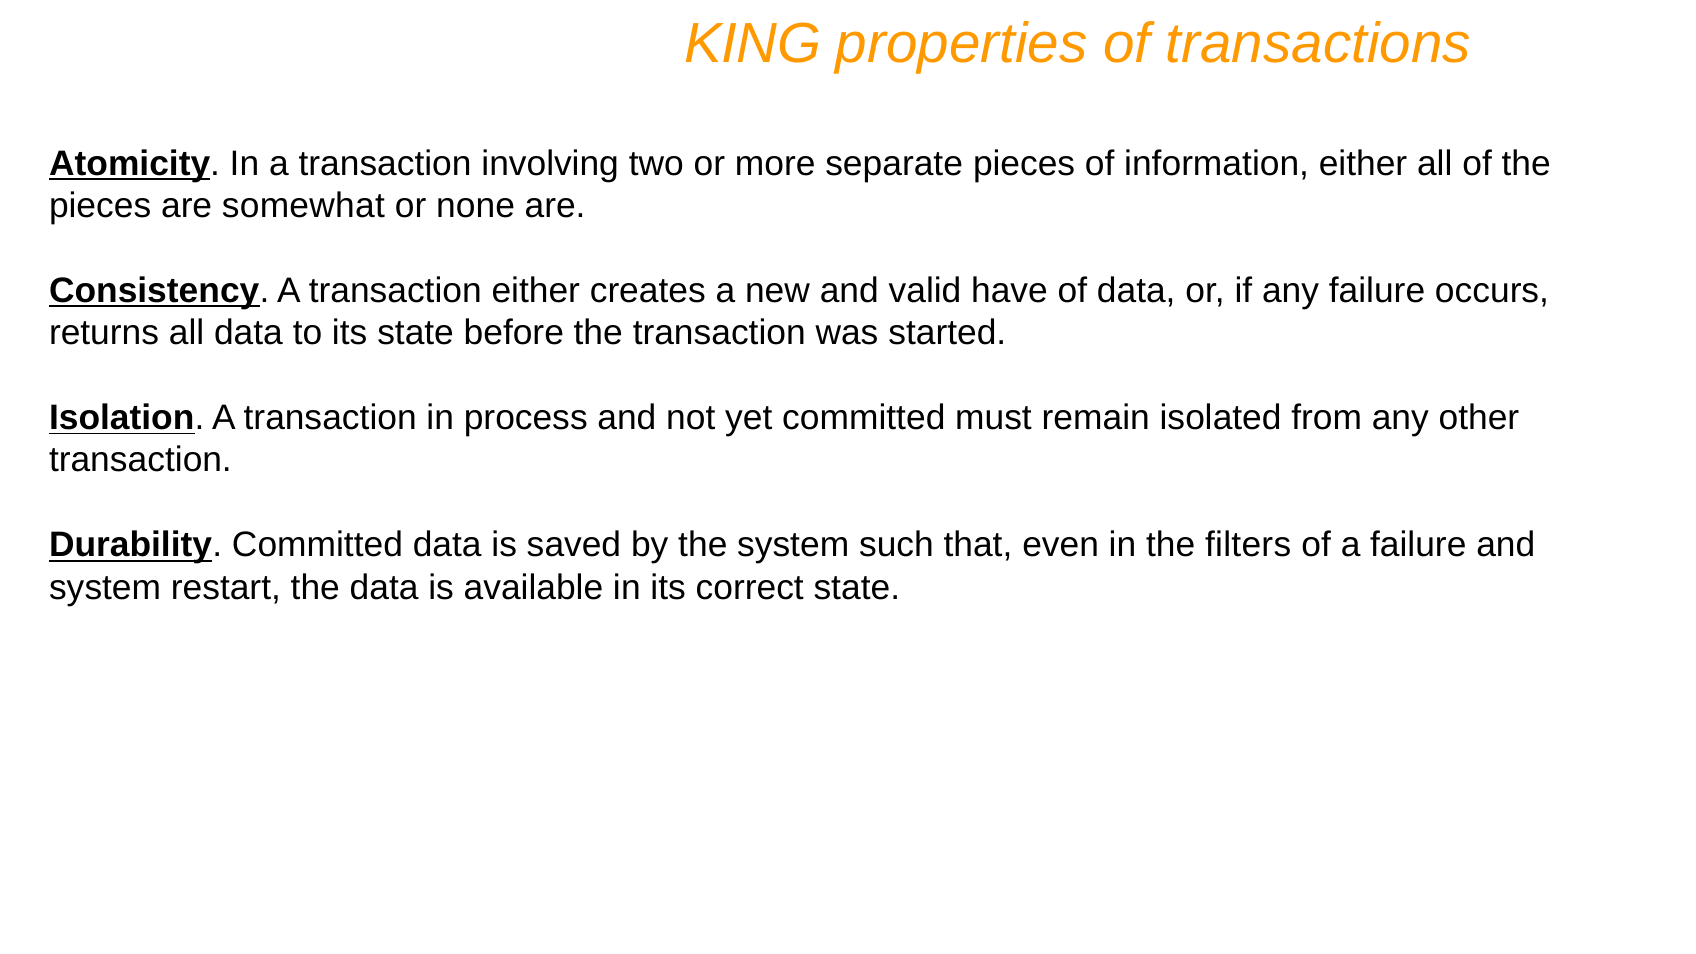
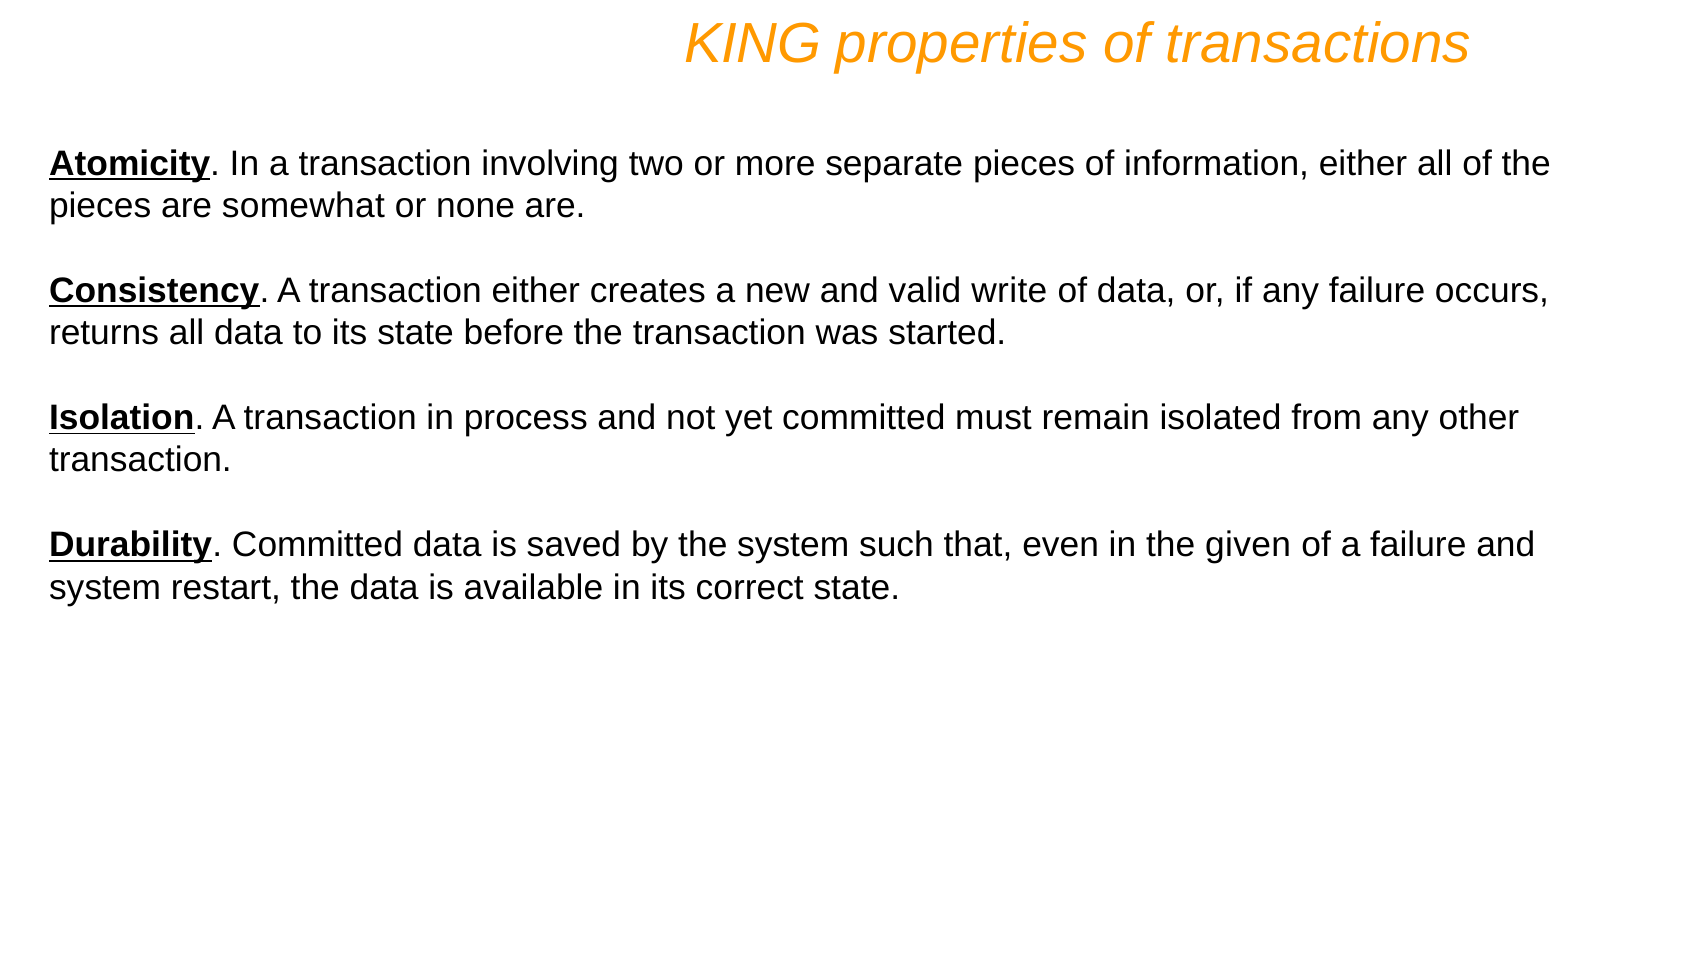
have: have -> write
filters: filters -> given
